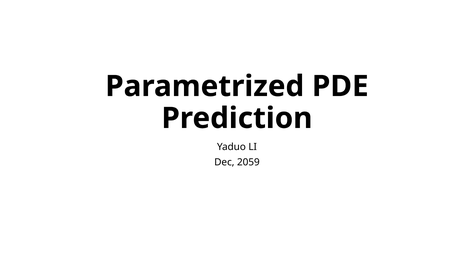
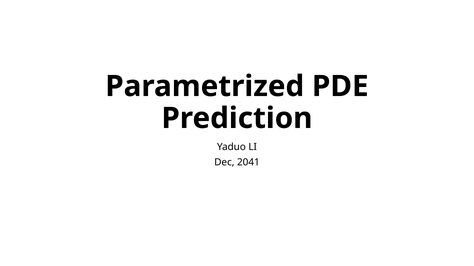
2059: 2059 -> 2041
